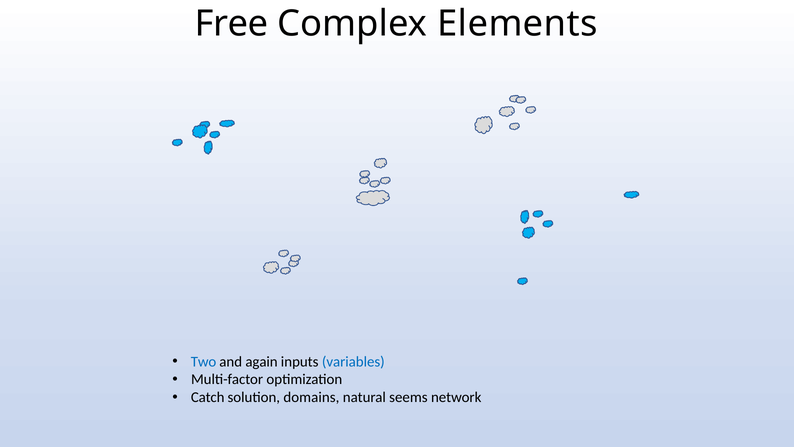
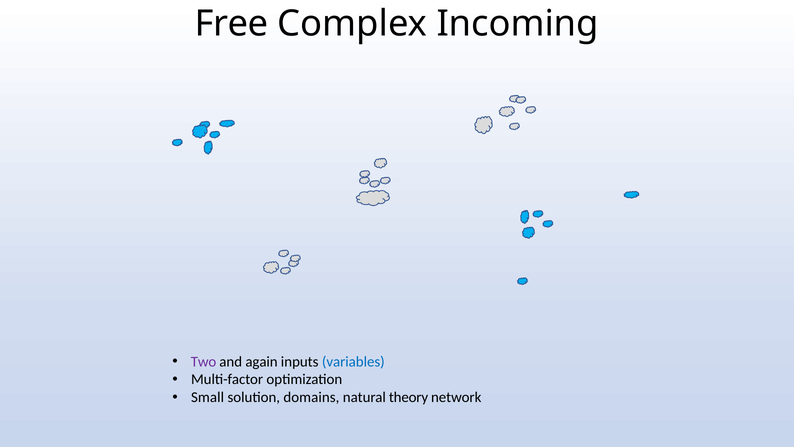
Elements: Elements -> Incoming
Two colour: blue -> purple
Catch: Catch -> Small
seems: seems -> theory
